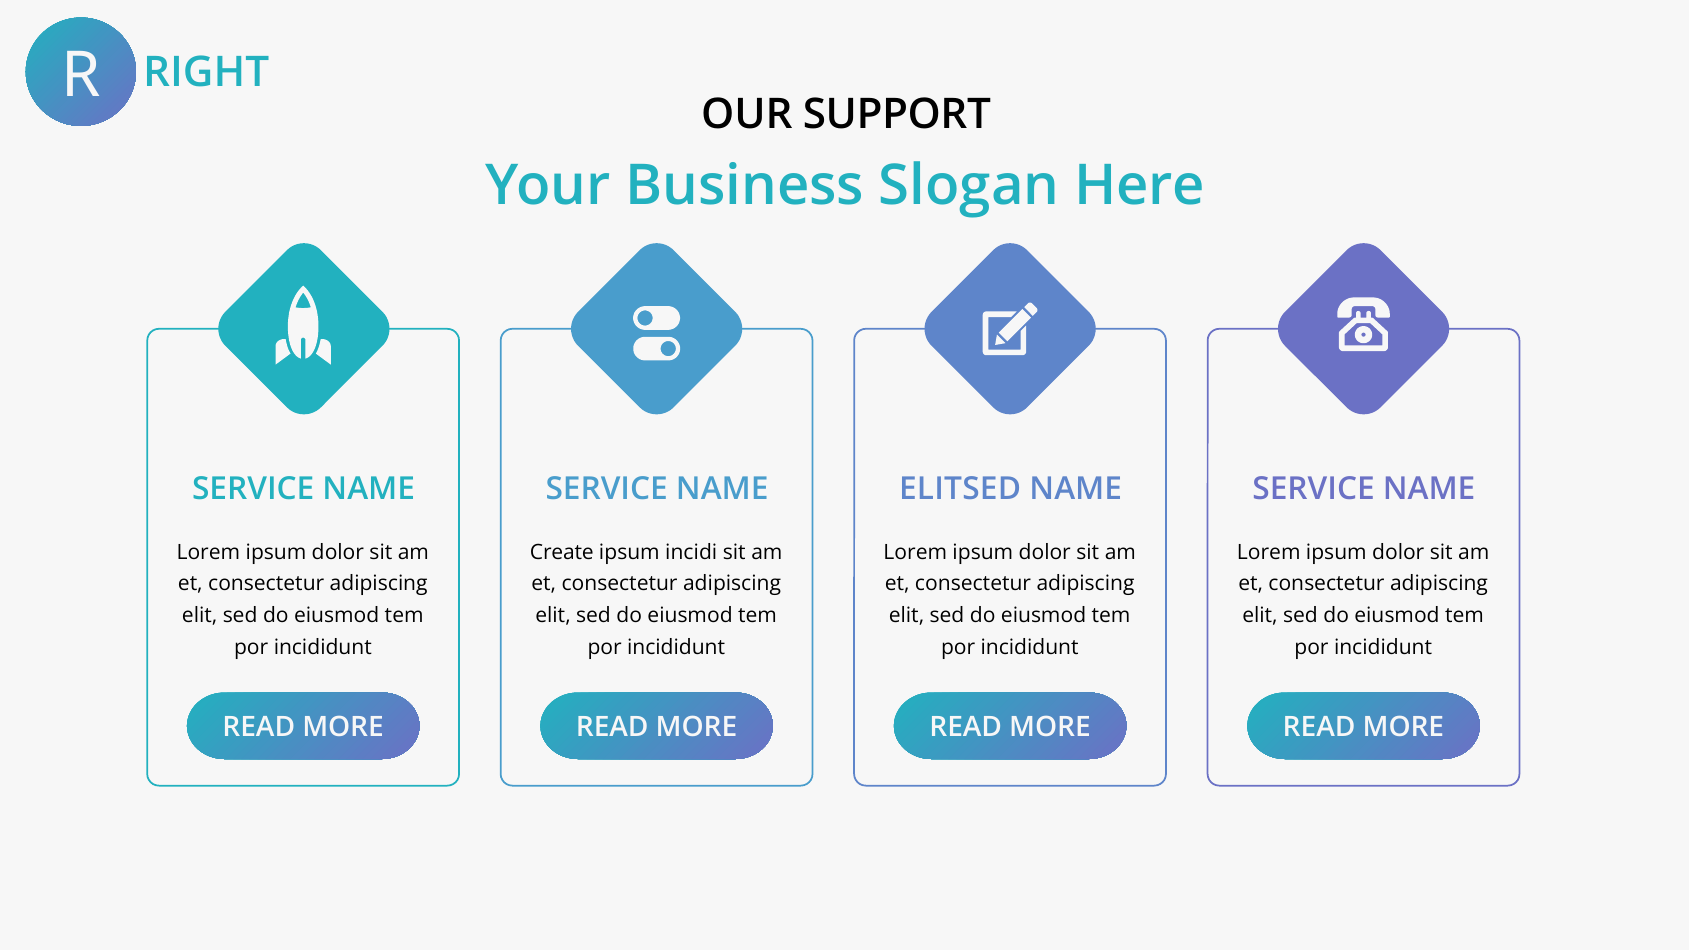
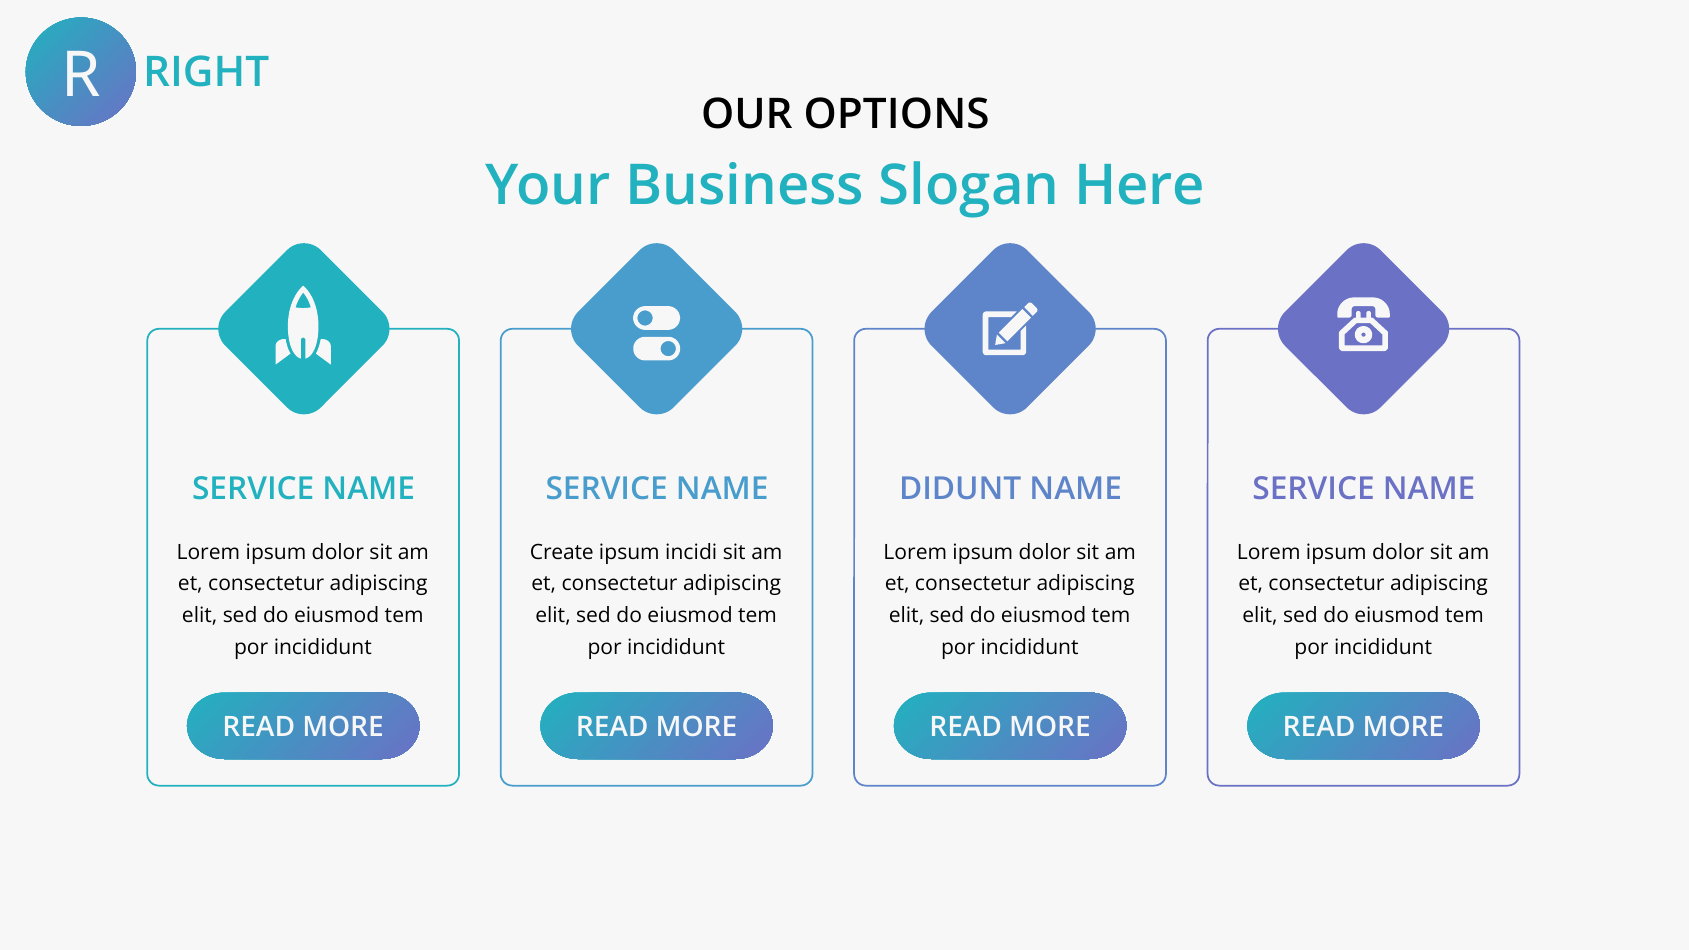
SUPPORT: SUPPORT -> OPTIONS
ELITSED: ELITSED -> DIDUNT
